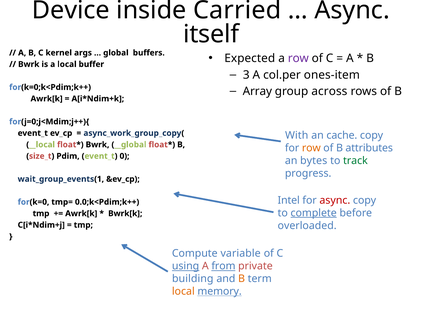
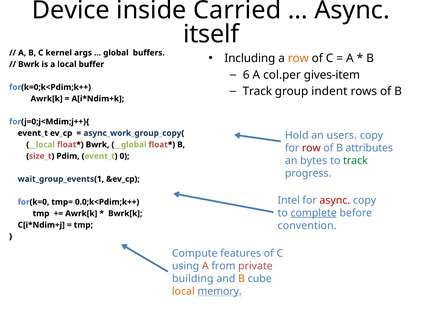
Expected: Expected -> Including
row at (298, 59) colour: purple -> orange
3: 3 -> 6
ones-item: ones-item -> gives-item
Array at (257, 91): Array -> Track
across: across -> indent
With: With -> Hold
cache: cache -> users
row at (311, 148) colour: orange -> red
overloaded: overloaded -> convention
variable: variable -> features
using underline: present -> none
from underline: present -> none
term: term -> cube
